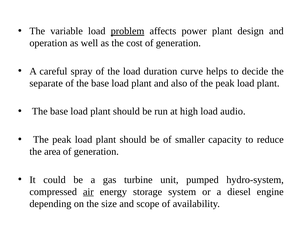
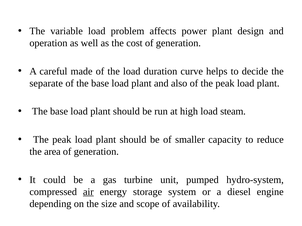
problem underline: present -> none
spray: spray -> made
audio: audio -> steam
